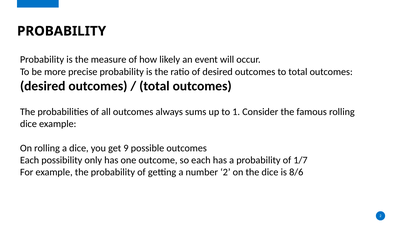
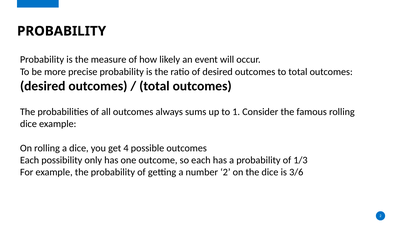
9: 9 -> 4
1/7: 1/7 -> 1/3
8/6: 8/6 -> 3/6
